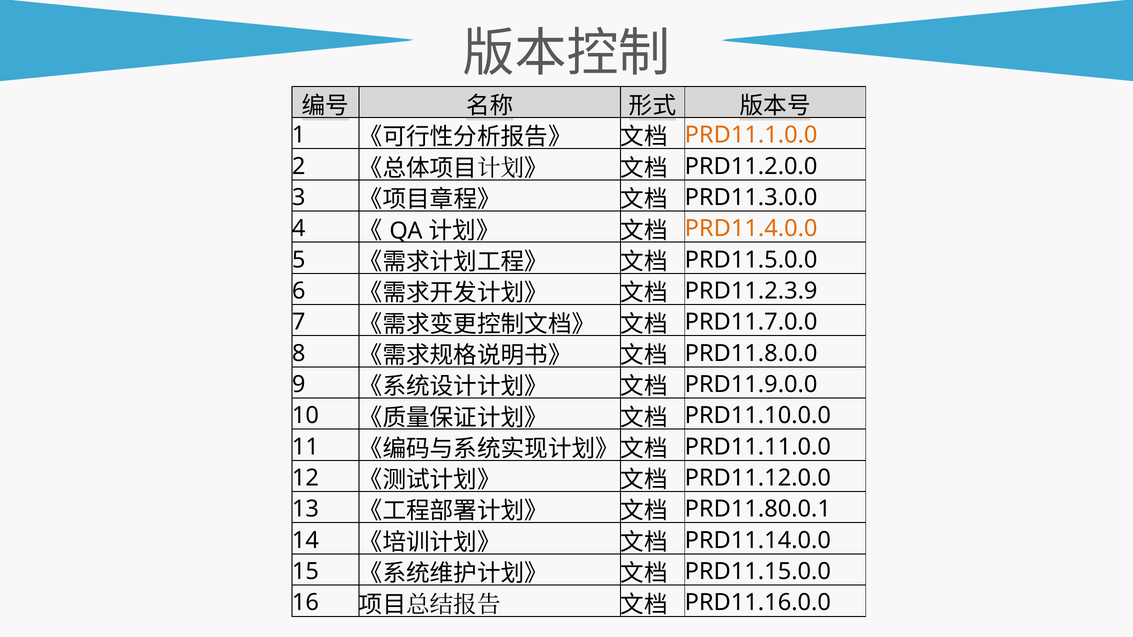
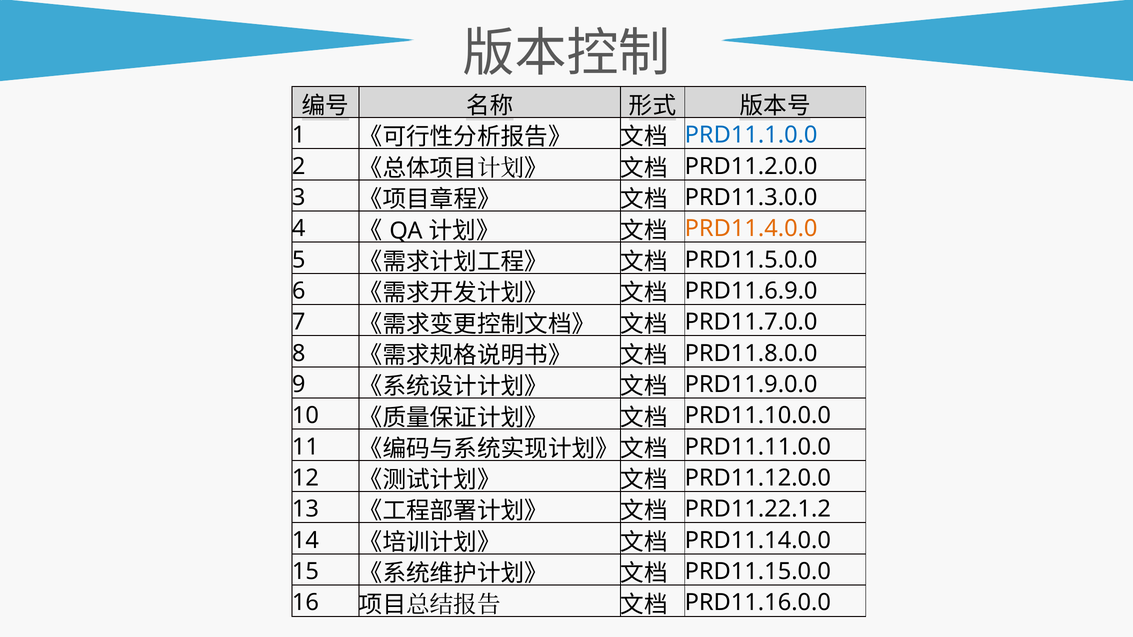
PRD11.1.0.0 colour: orange -> blue
PRD11.2.3.9: PRD11.2.3.9 -> PRD11.6.9.0
PRD11.80.0.1: PRD11.80.0.1 -> PRD11.22.1.2
